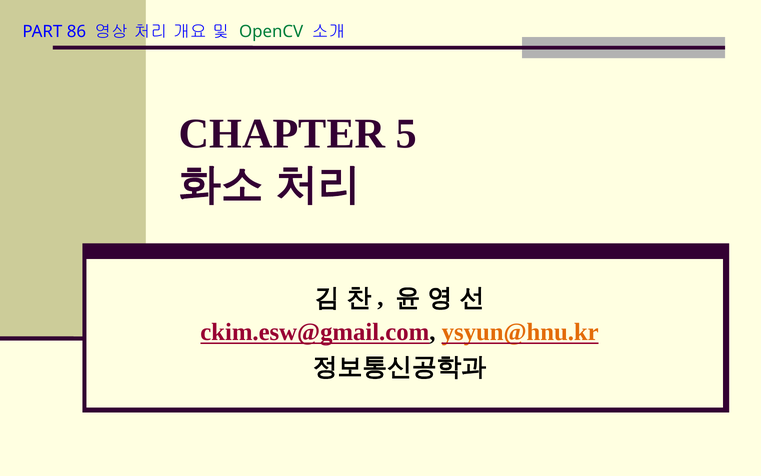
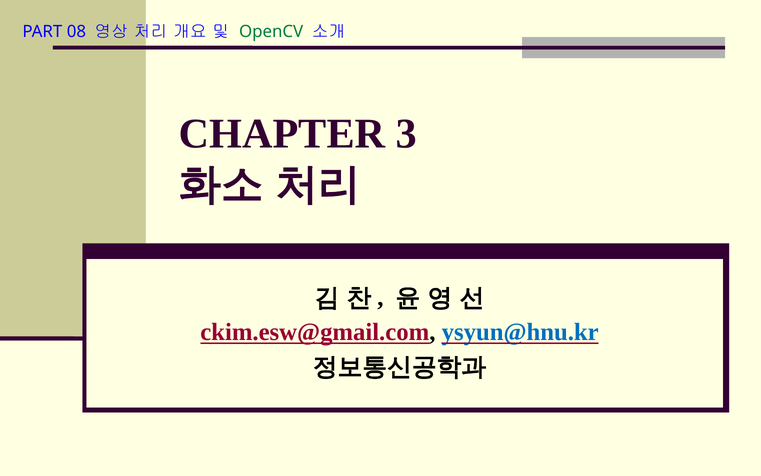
86: 86 -> 08
5: 5 -> 3
ysyun@hnu.kr colour: orange -> blue
